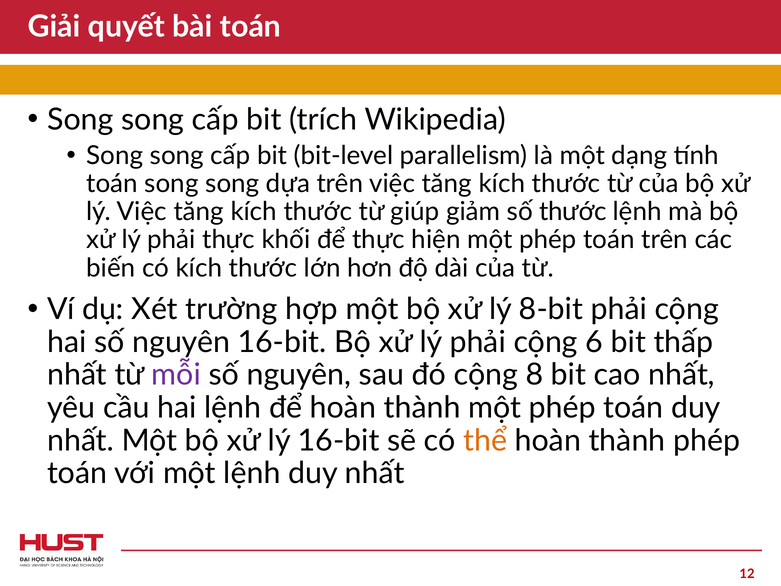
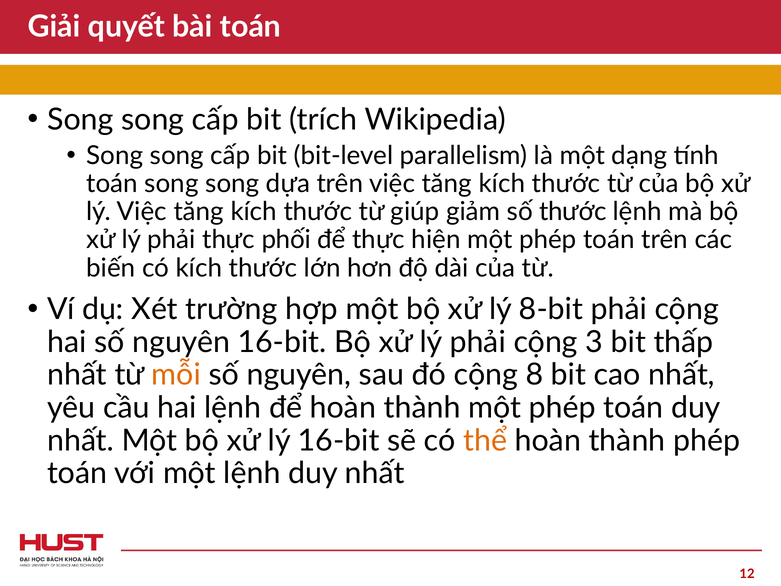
khối: khối -> phối
6: 6 -> 3
mỗi colour: purple -> orange
